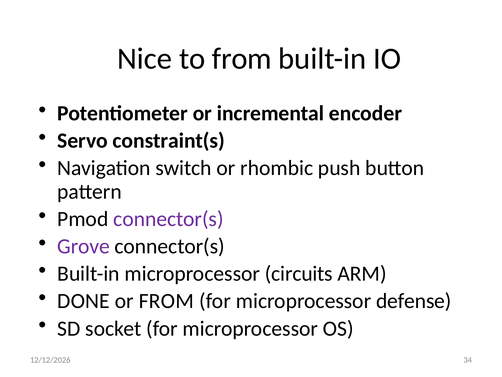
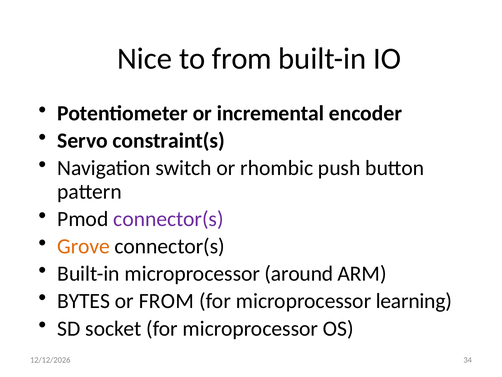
Grove colour: purple -> orange
circuits: circuits -> around
DONE: DONE -> BYTES
defense: defense -> learning
